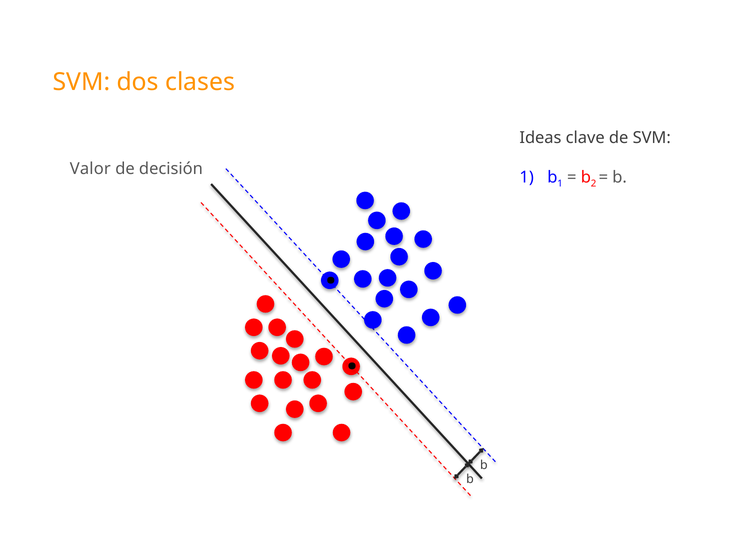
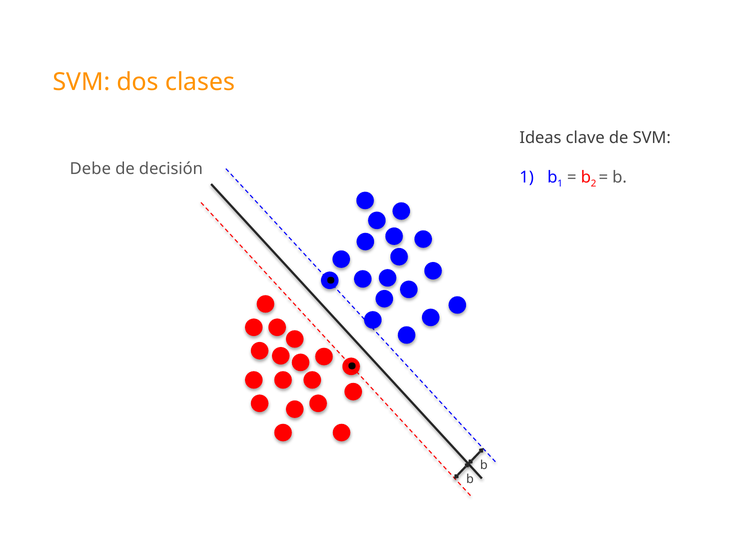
Valor: Valor -> Debe
